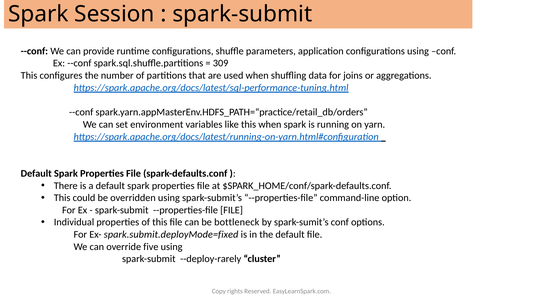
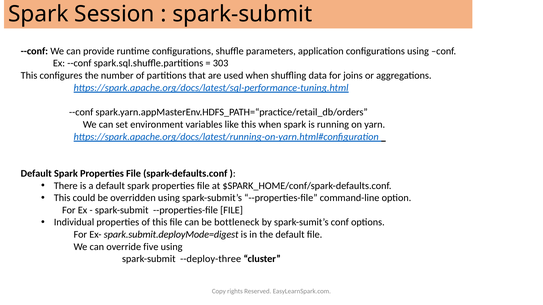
309: 309 -> 303
spark.submit.deployMode=fixed: spark.submit.deployMode=fixed -> spark.submit.deployMode=digest
--deploy-rarely: --deploy-rarely -> --deploy-three
